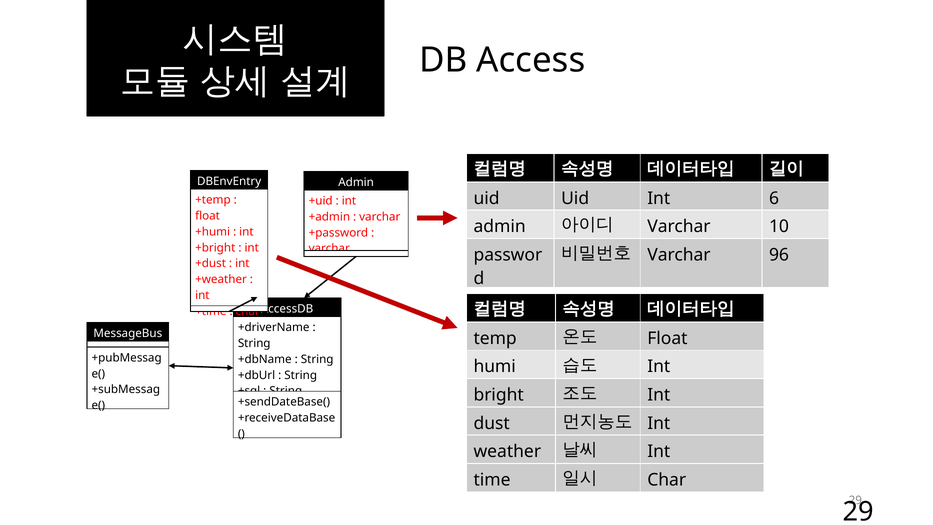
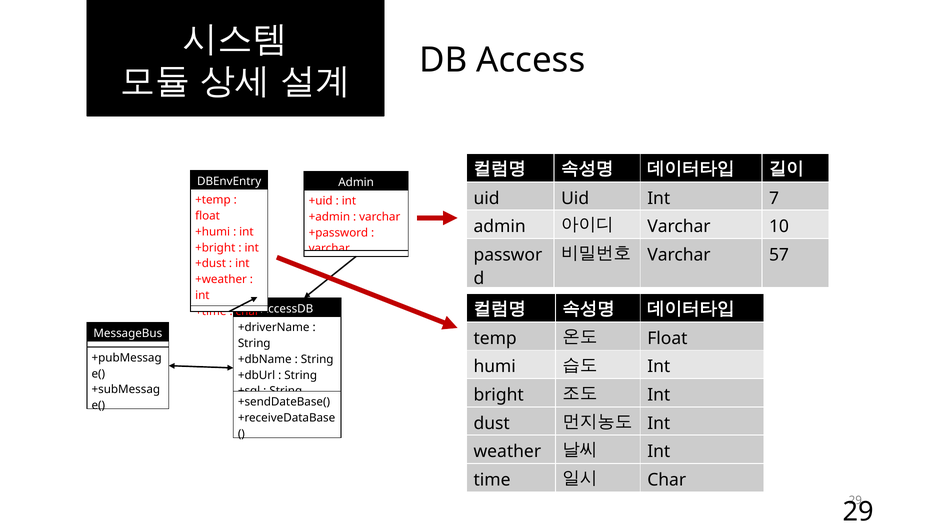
6: 6 -> 7
96: 96 -> 57
